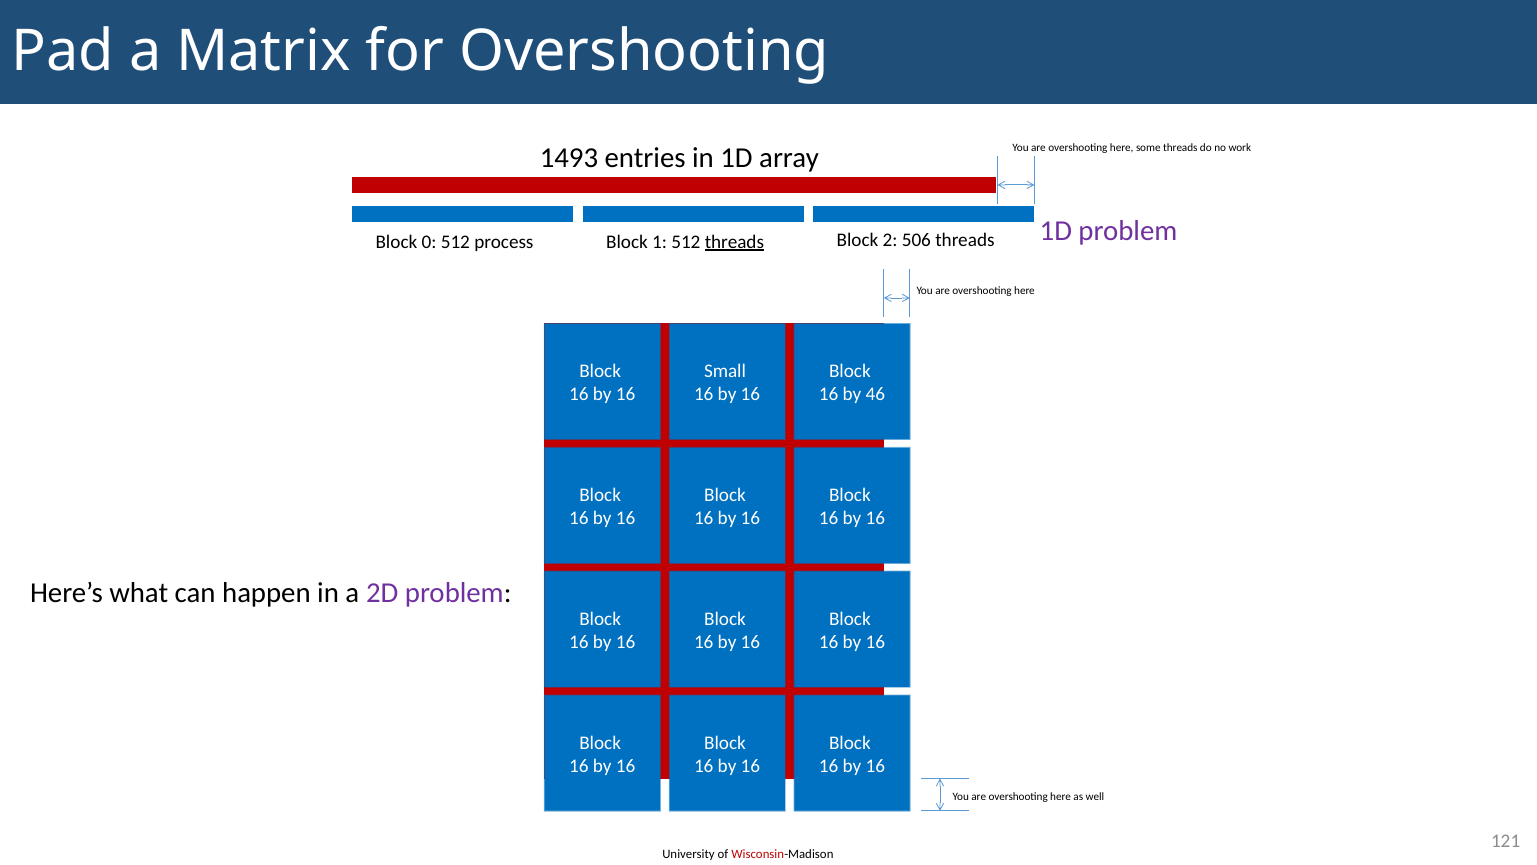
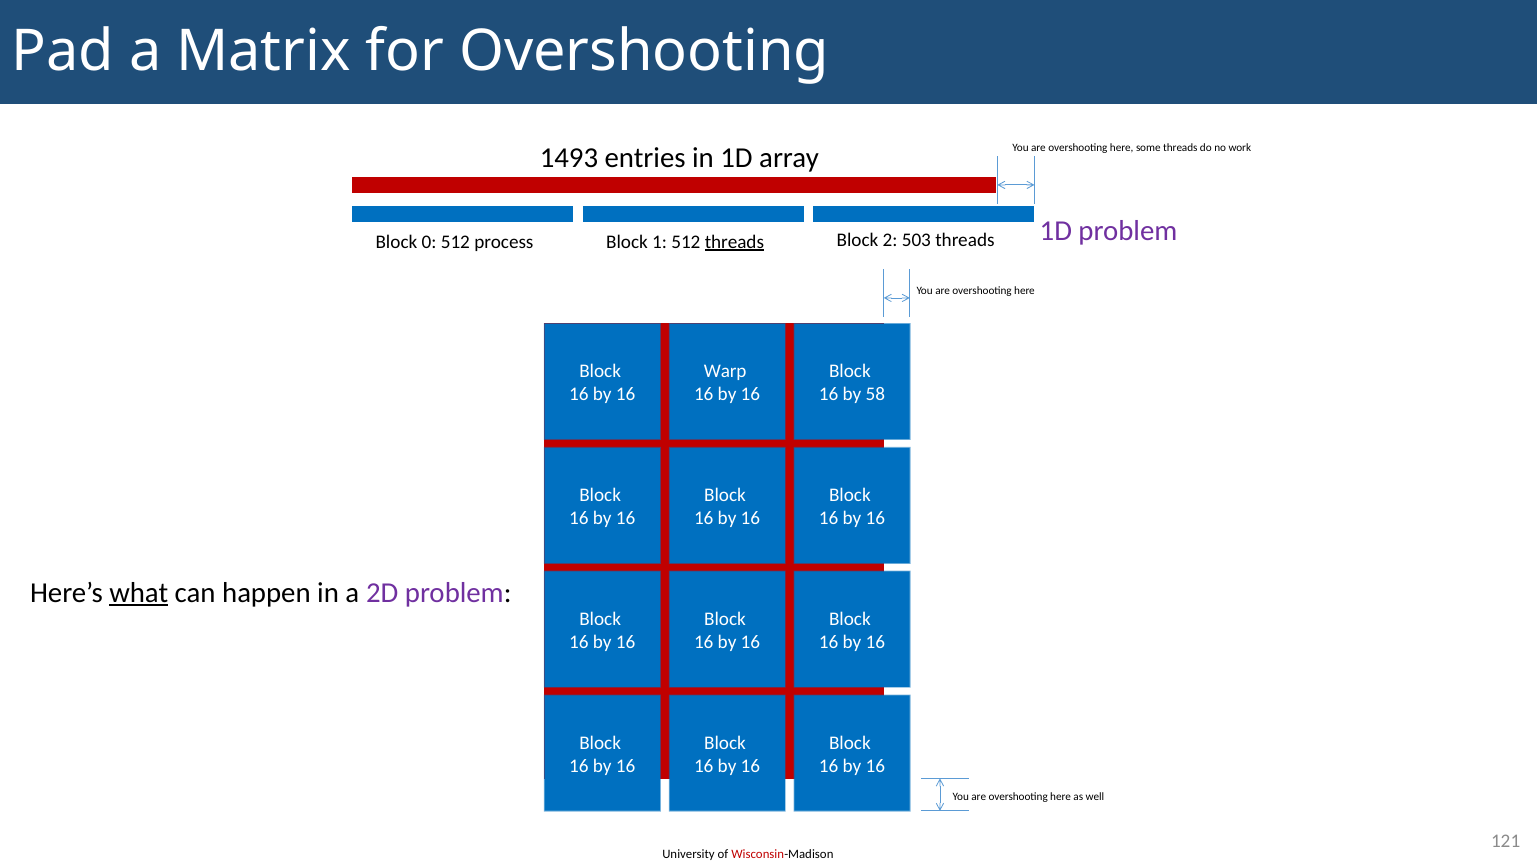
506: 506 -> 503
Small: Small -> Warp
46: 46 -> 58
what underline: none -> present
